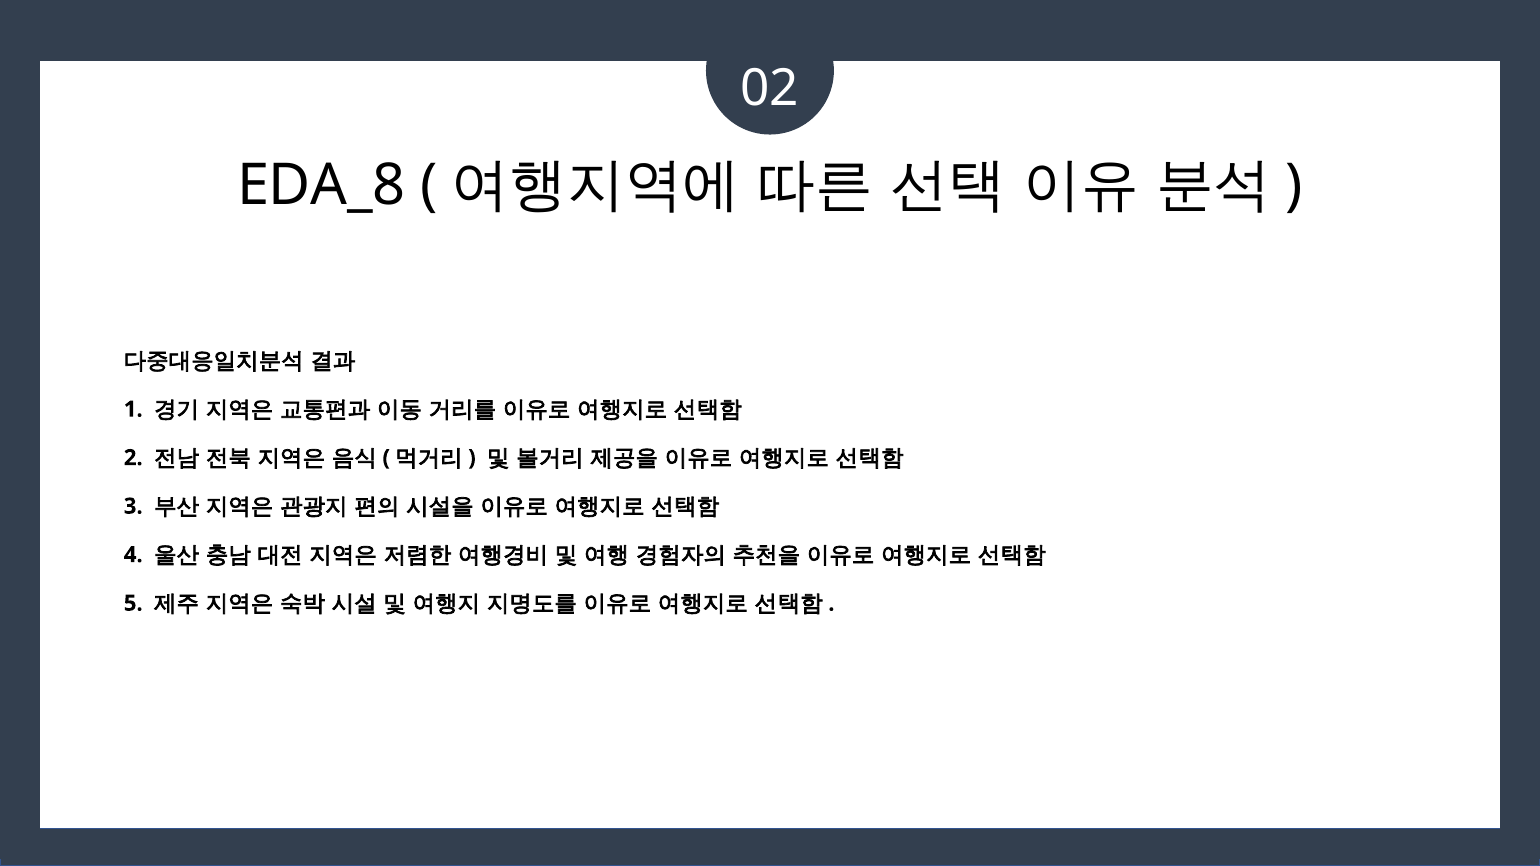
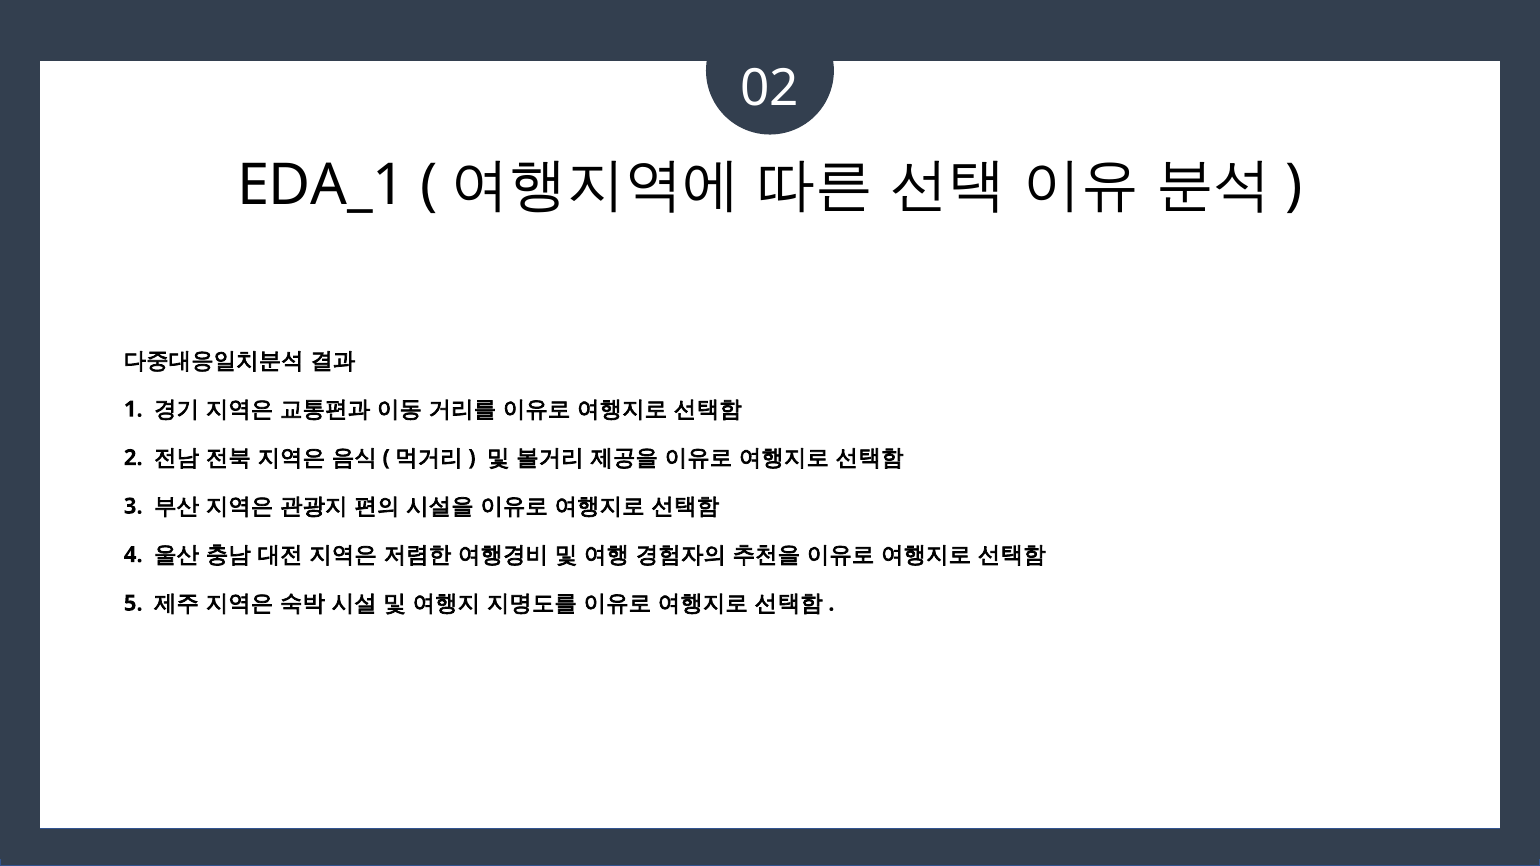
EDA_8: EDA_8 -> EDA_1
